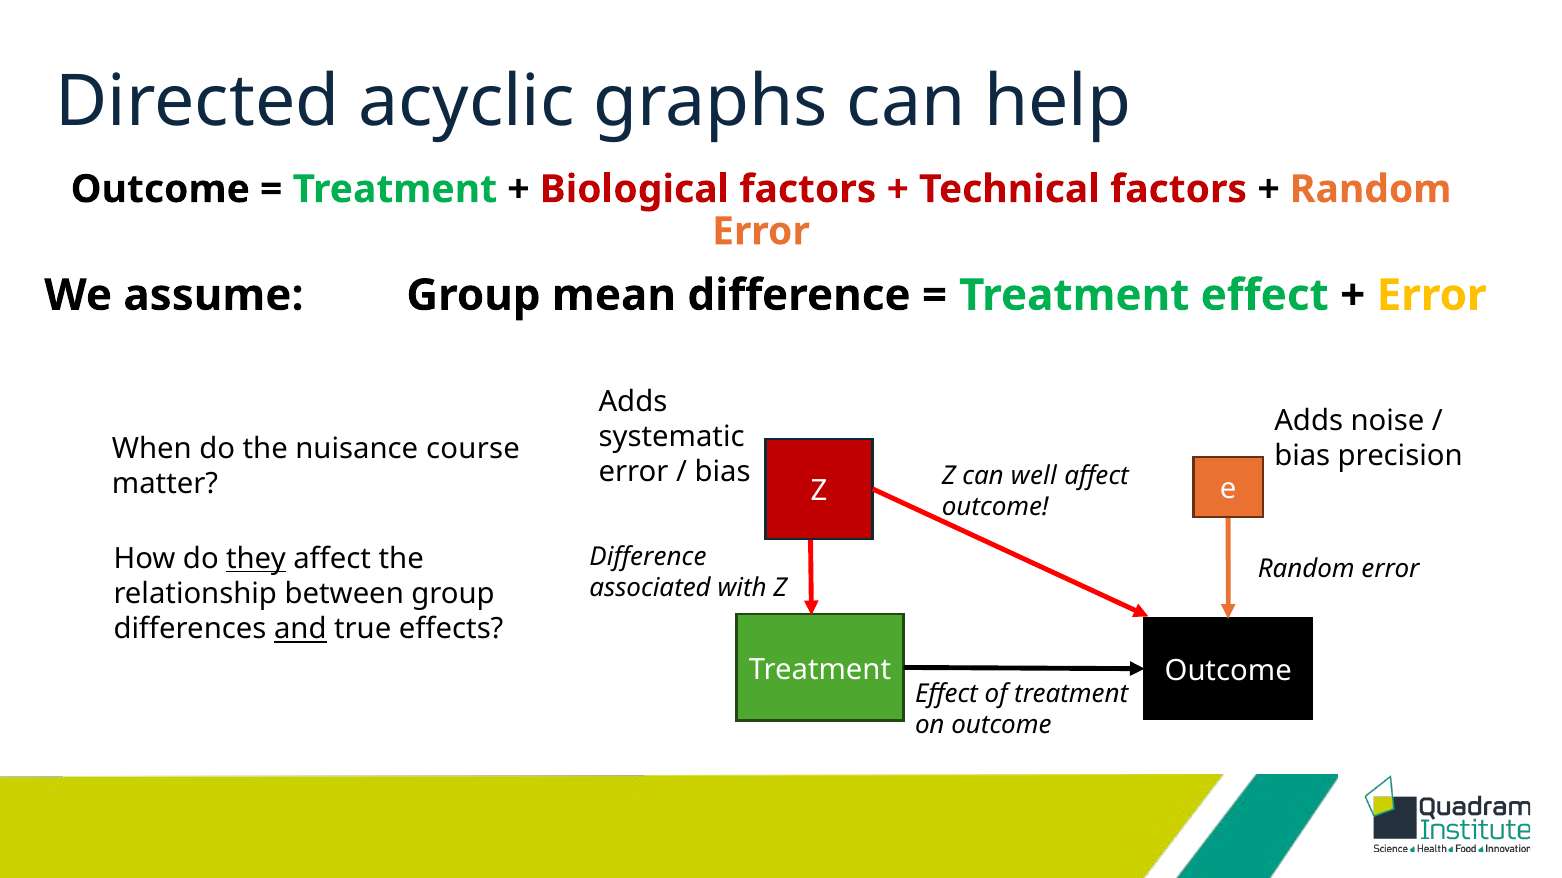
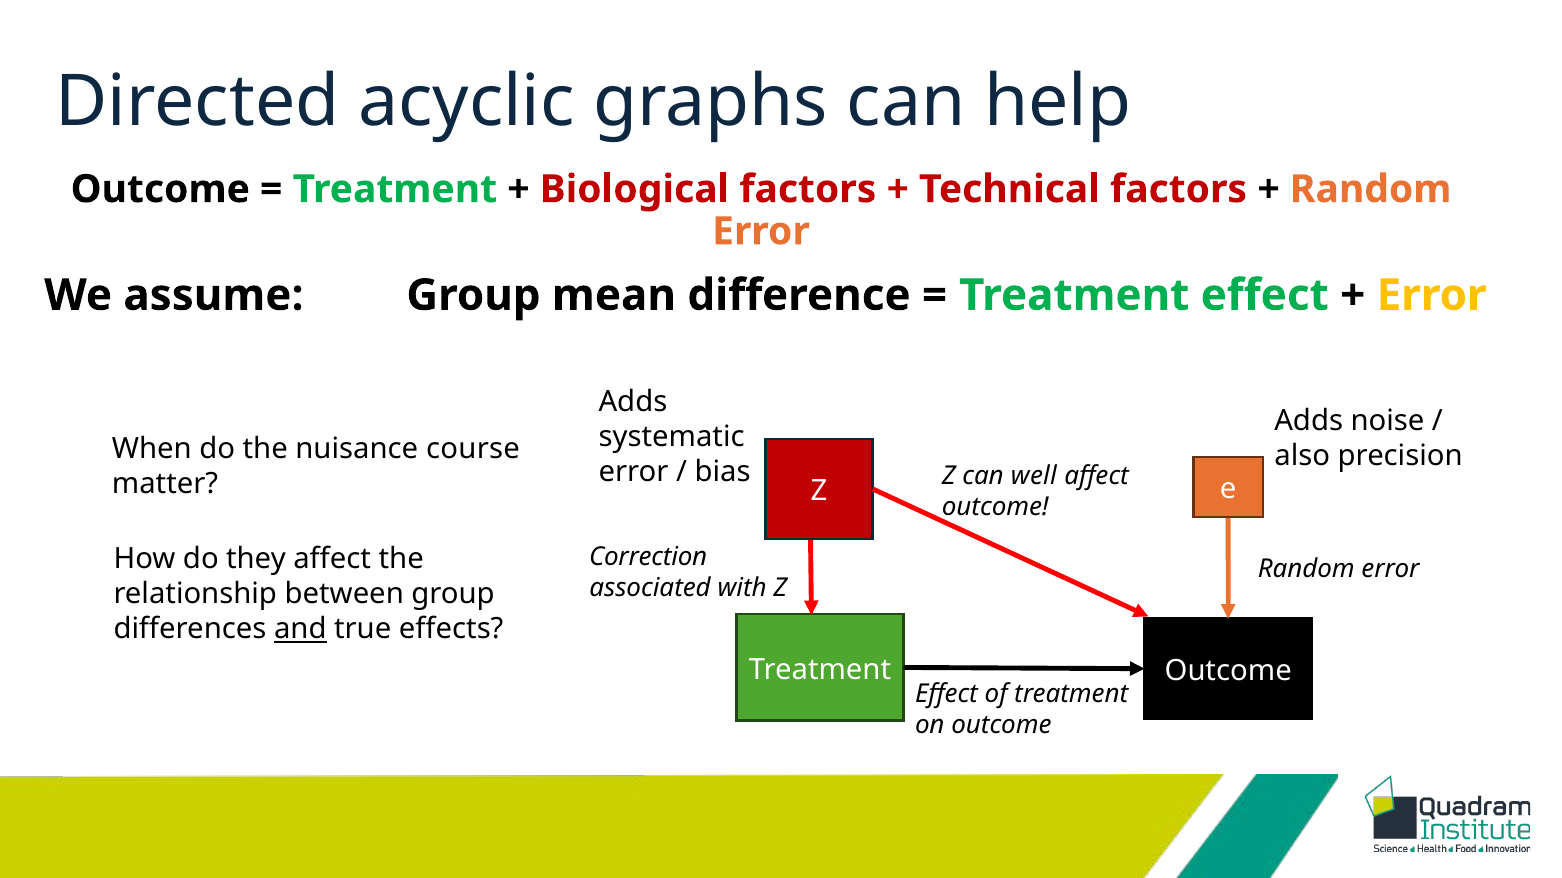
bias at (1302, 456): bias -> also
Difference at (648, 557): Difference -> Correction
they underline: present -> none
